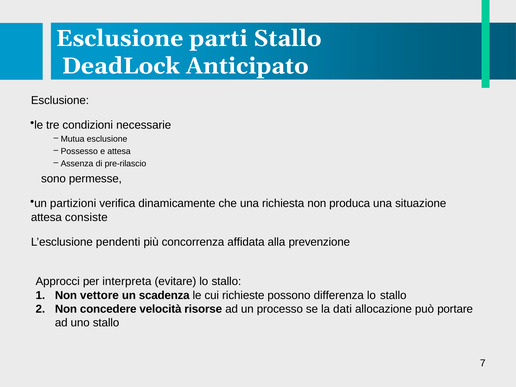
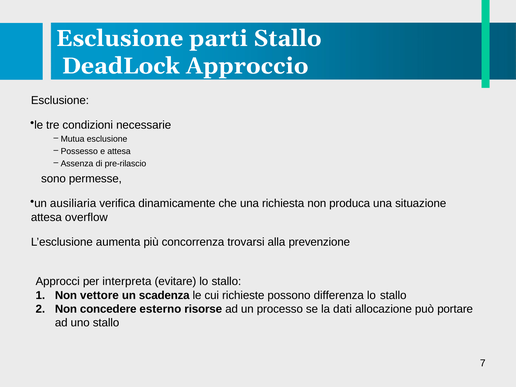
Anticipato: Anticipato -> Approccio
partizioni: partizioni -> ausiliaria
consiste: consiste -> overflow
pendenti: pendenti -> aumenta
affidata: affidata -> trovarsi
velocità: velocità -> esterno
